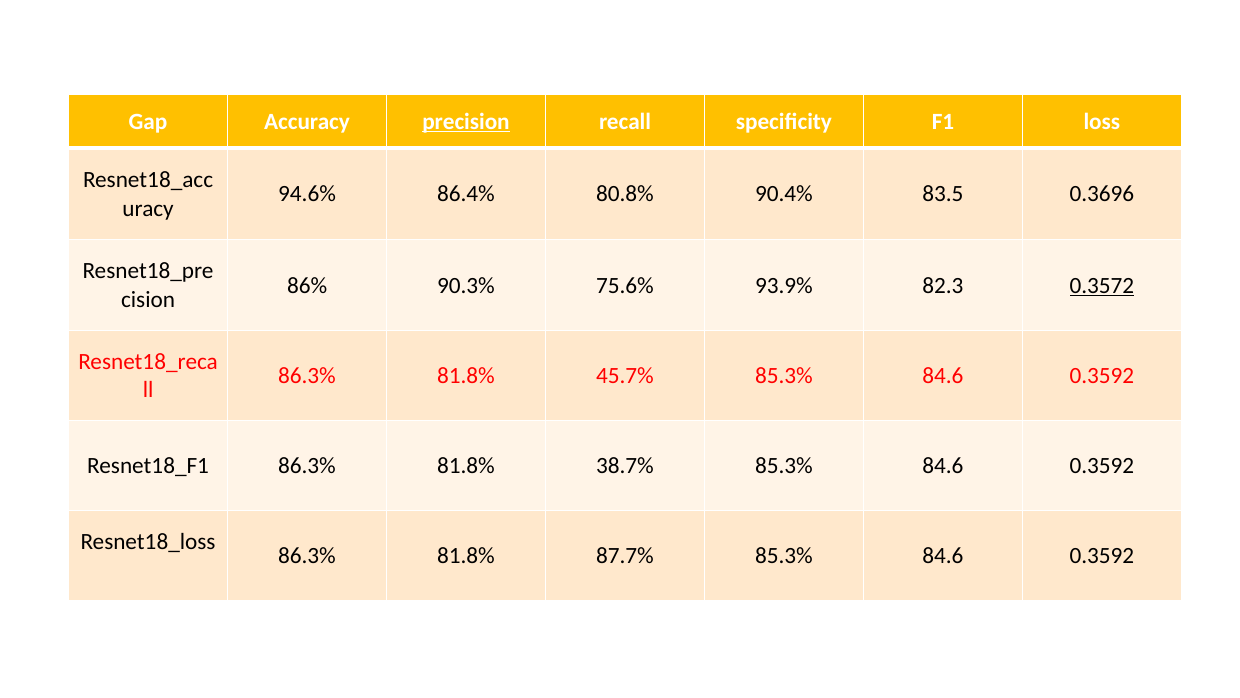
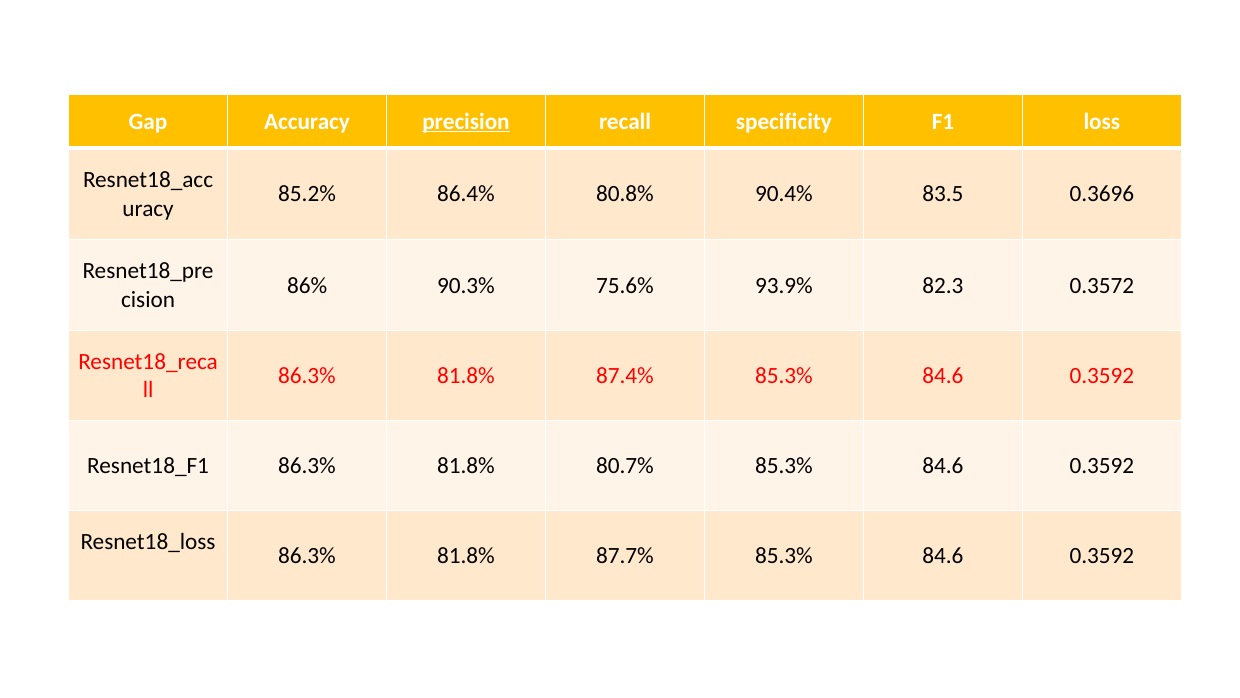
94.6%: 94.6% -> 85.2%
0.3572 underline: present -> none
45.7%: 45.7% -> 87.4%
38.7%: 38.7% -> 80.7%
